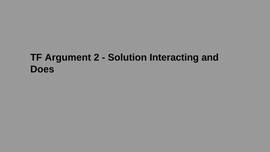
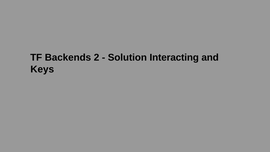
Argument: Argument -> Backends
Does: Does -> Keys
